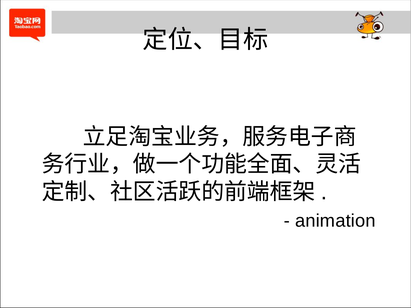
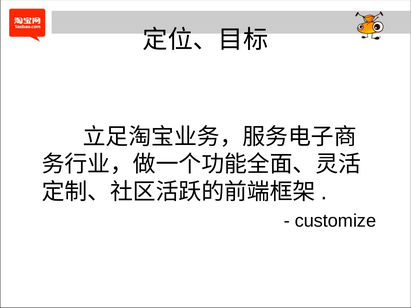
animation: animation -> customize
